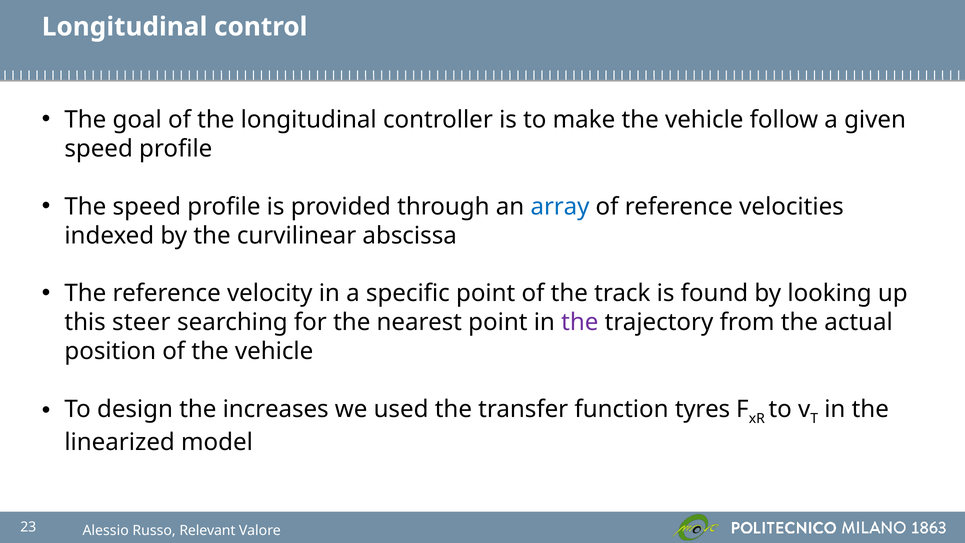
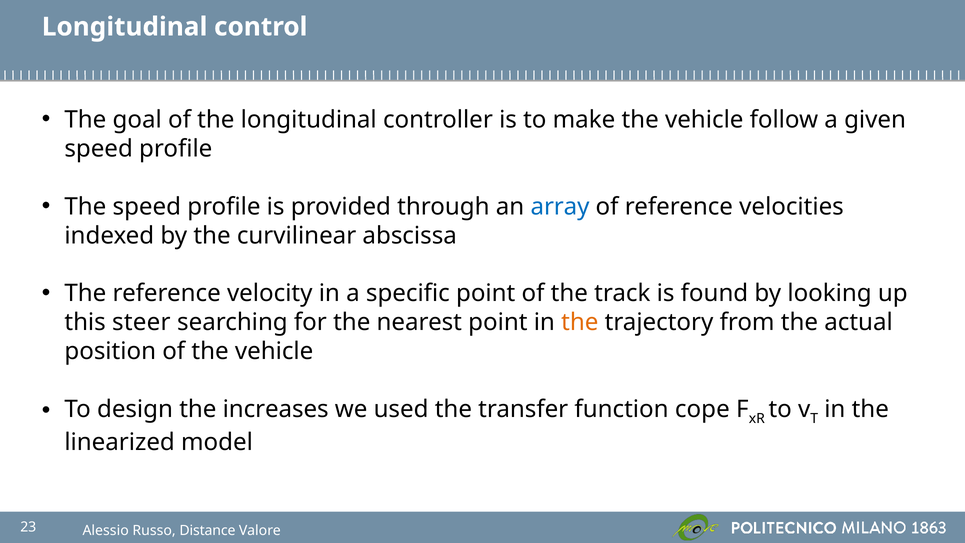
the at (580, 322) colour: purple -> orange
tyres: tyres -> cope
Relevant: Relevant -> Distance
